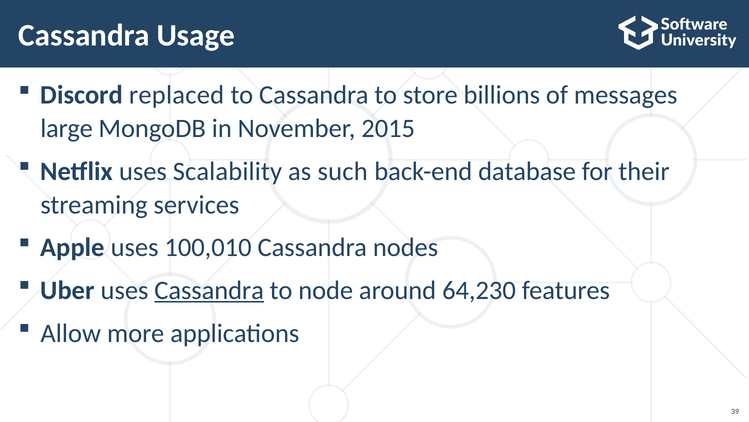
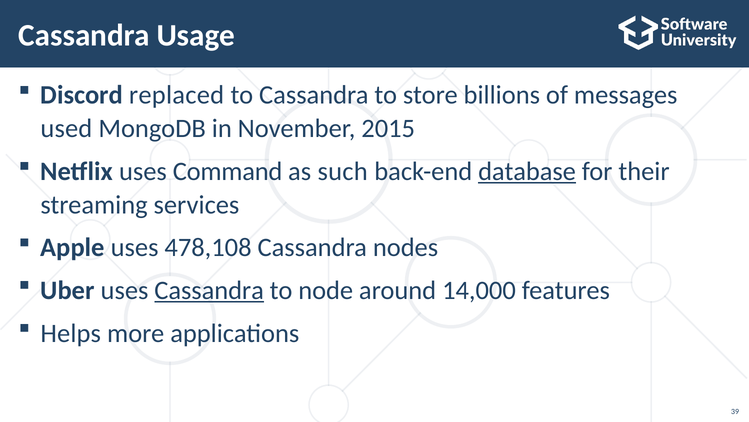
large: large -> used
Scalability: Scalability -> Command
database underline: none -> present
100,010: 100,010 -> 478,108
64,230: 64,230 -> 14,000
Allow: Allow -> Helps
